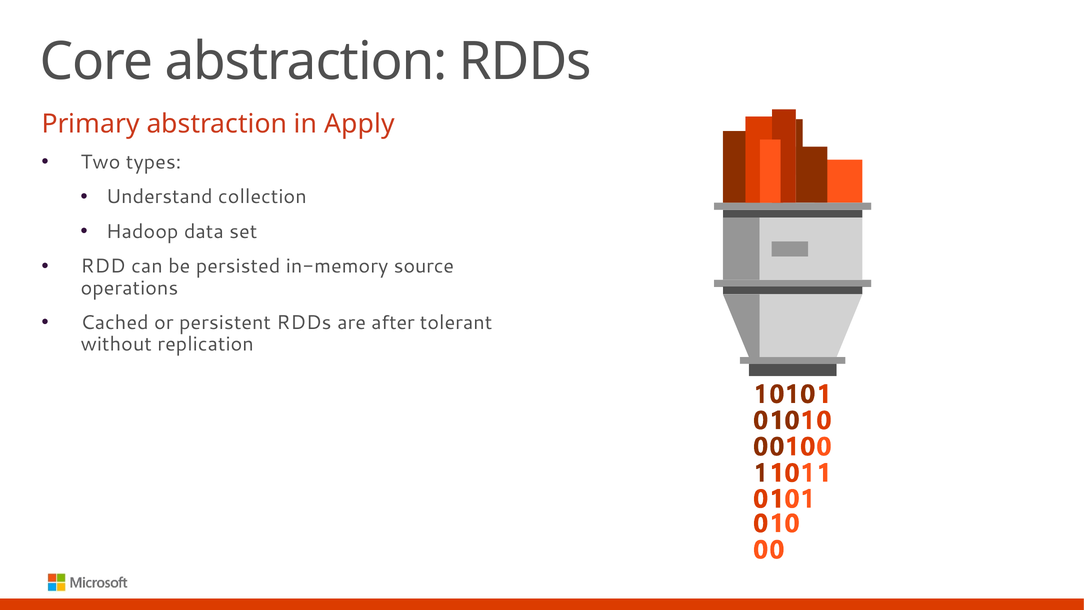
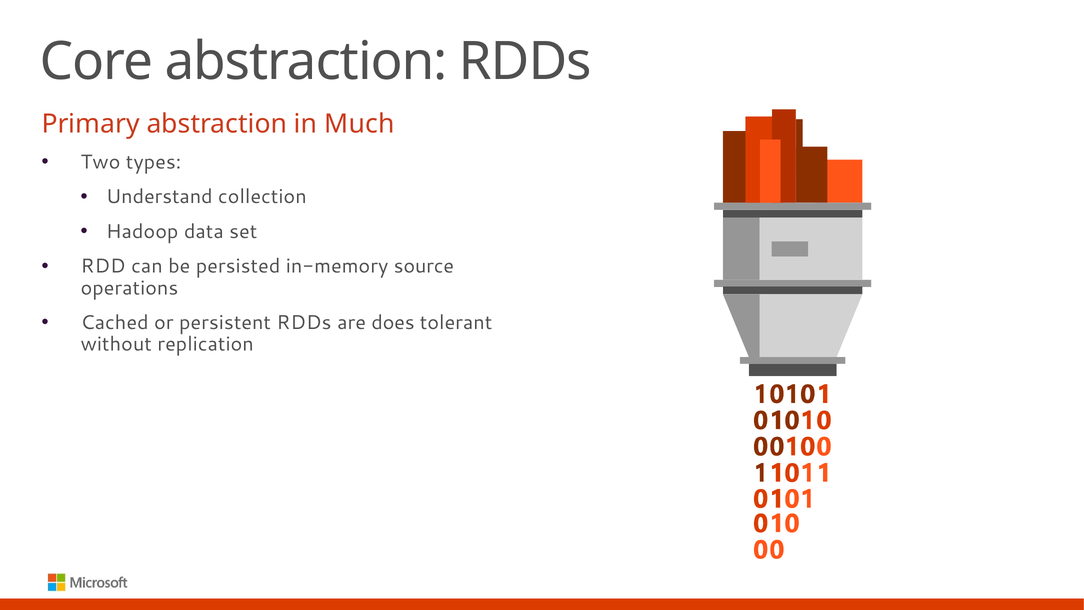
Apply: Apply -> Much
after: after -> does
